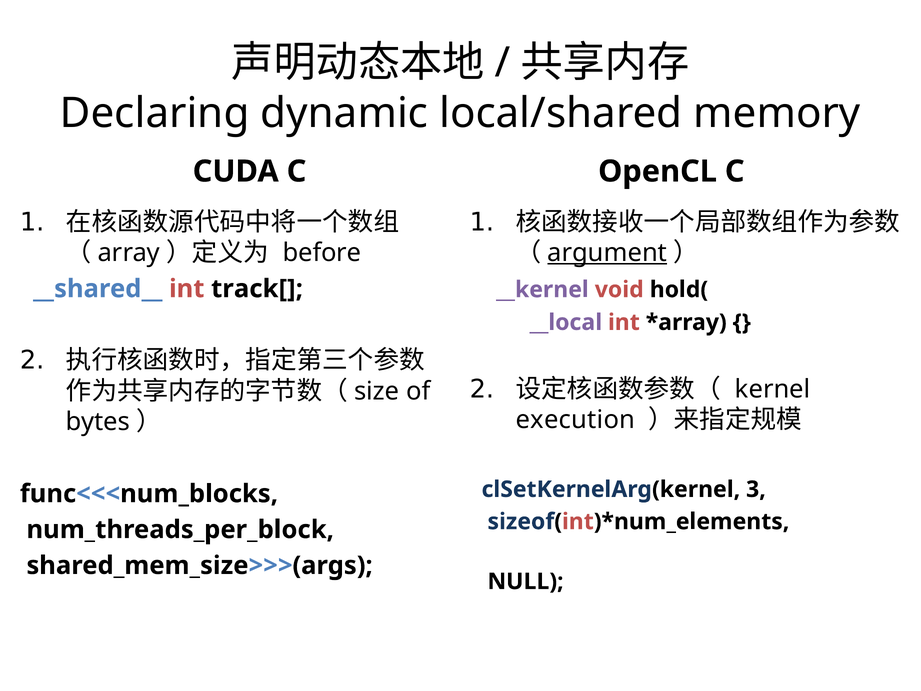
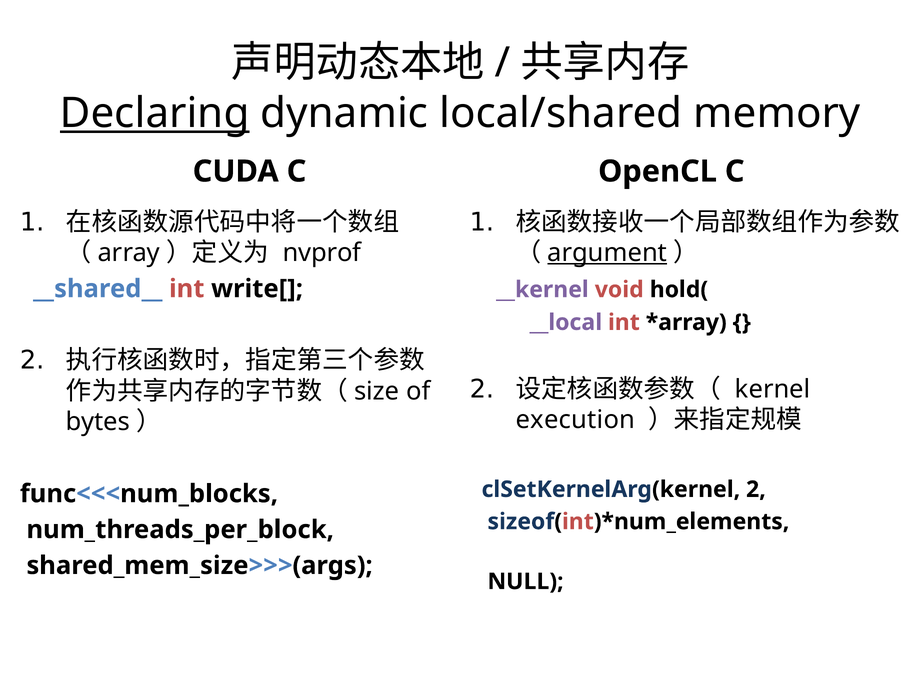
Declaring underline: none -> present
before: before -> nvprof
track[: track[ -> write[
clSetKernelArg(kernel 3: 3 -> 2
